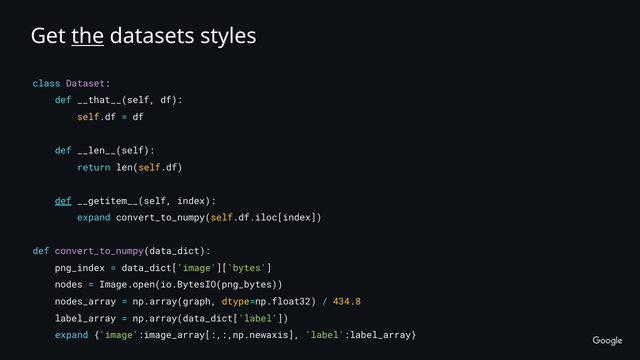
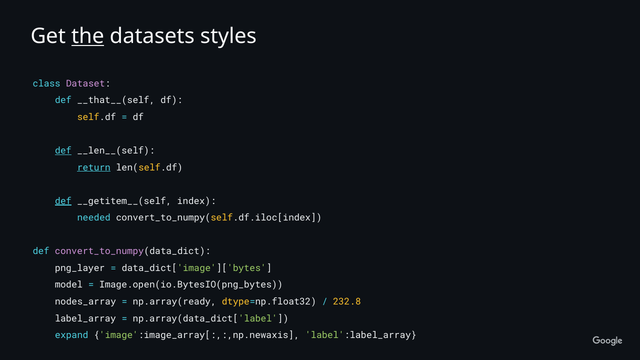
def at (63, 151) underline: none -> present
return underline: none -> present
expand at (94, 218): expand -> needed
png_index: png_index -> png_layer
nodes: nodes -> model
np.array(graph: np.array(graph -> np.array(ready
434.8: 434.8 -> 232.8
